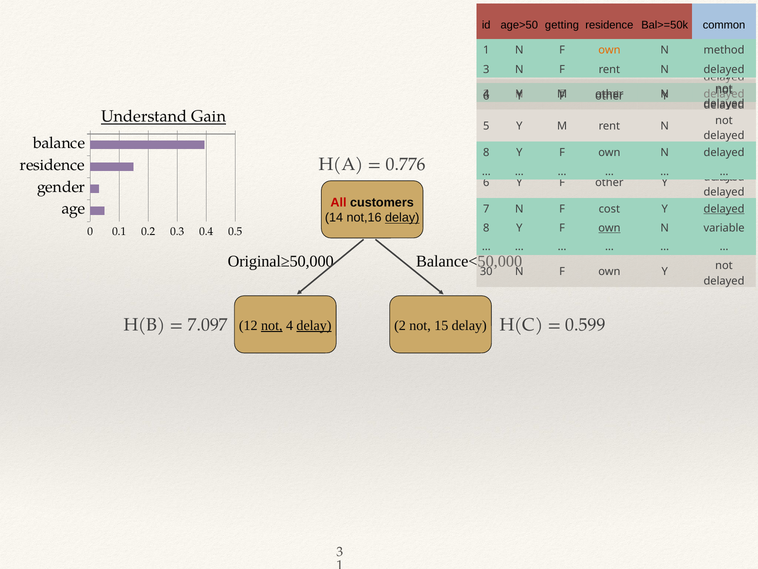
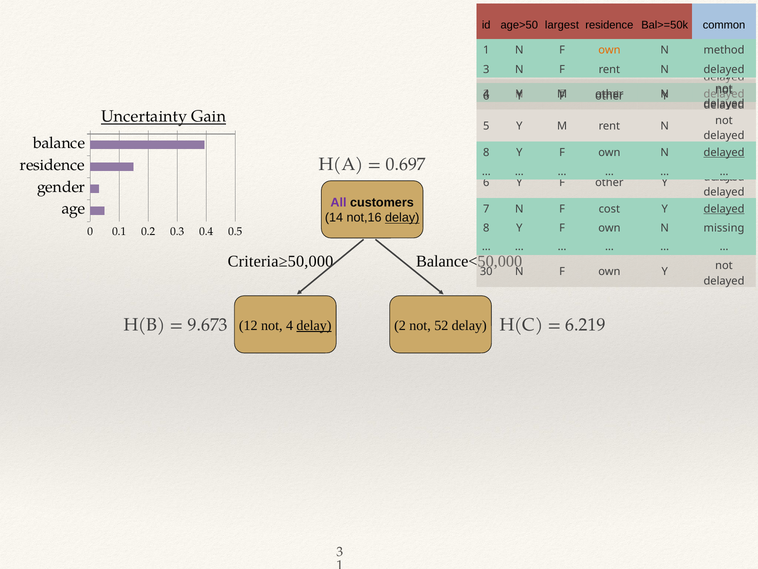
getting: getting -> largest
Understand: Understand -> Uncertainty
delayed at (724, 152) underline: none -> present
0.776: 0.776 -> 0.697
All colour: red -> purple
own at (609, 228) underline: present -> none
variable: variable -> missing
Original≥50,000: Original≥50,000 -> Criteria≥50,000
not at (272, 325) underline: present -> none
15: 15 -> 52
7.097: 7.097 -> 9.673
0.599: 0.599 -> 6.219
